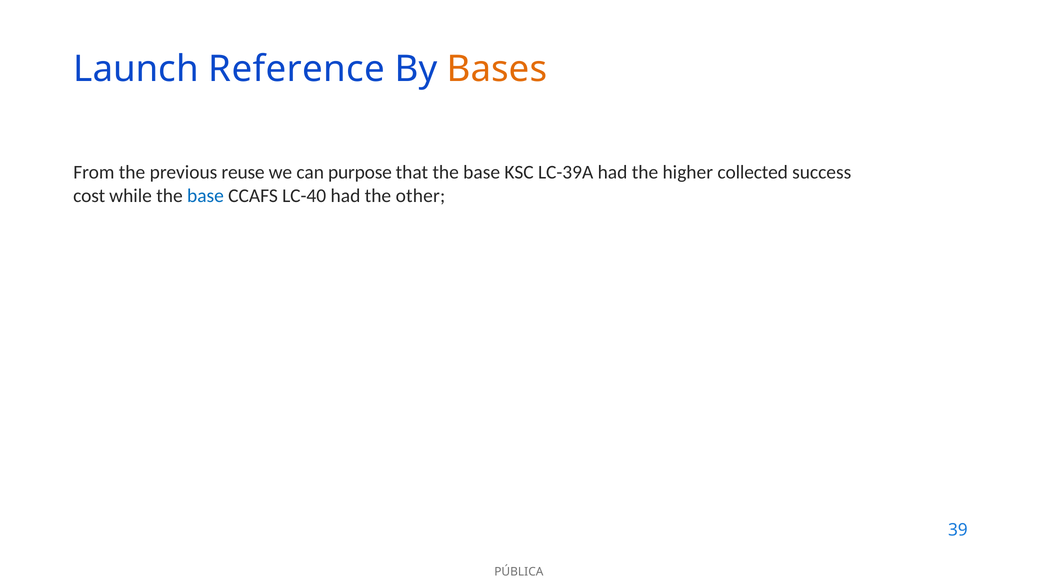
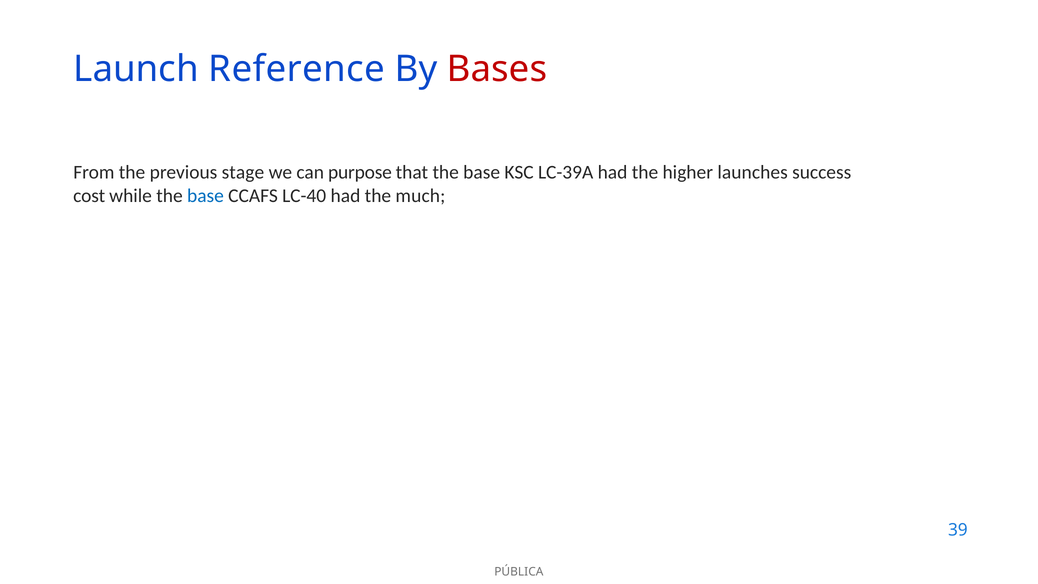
Bases colour: orange -> red
reuse: reuse -> stage
collected: collected -> launches
other: other -> much
